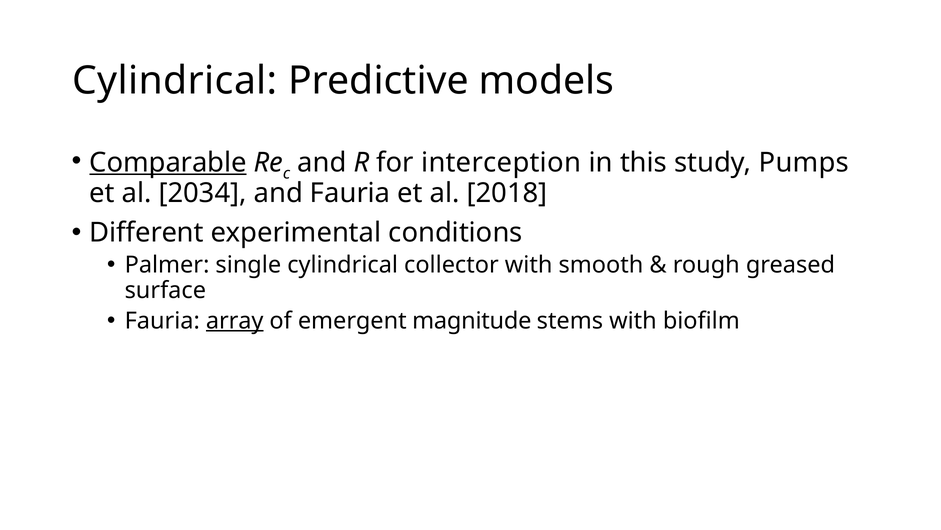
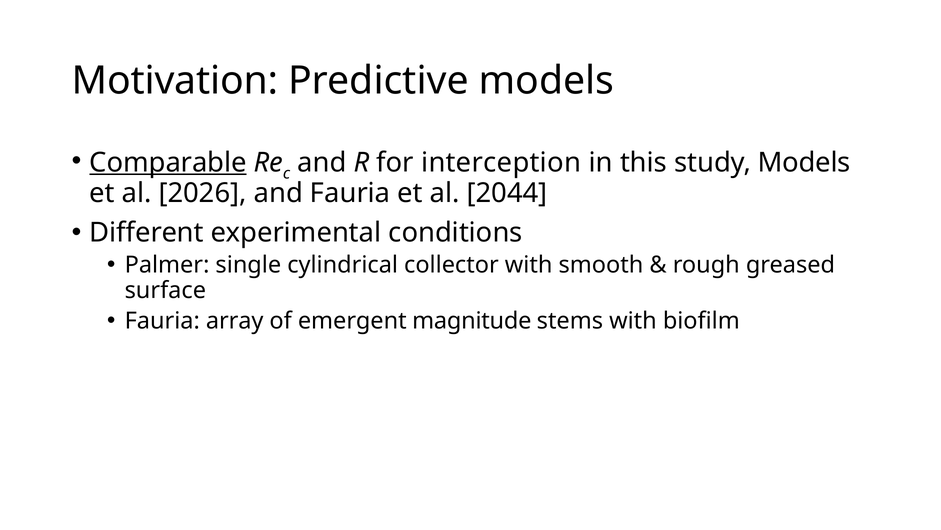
Cylindrical at (175, 81): Cylindrical -> Motivation
study Pumps: Pumps -> Models
2034: 2034 -> 2026
2018: 2018 -> 2044
array underline: present -> none
